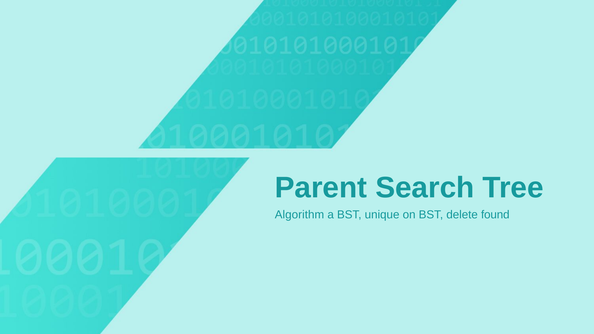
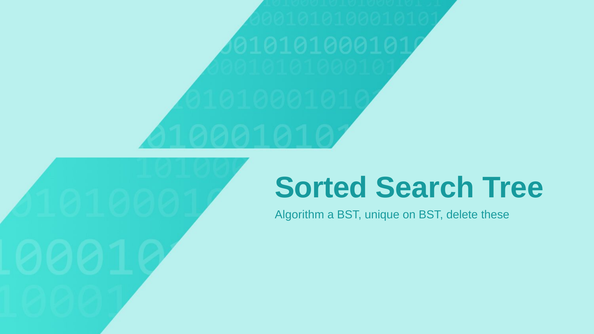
Parent: Parent -> Sorted
found: found -> these
